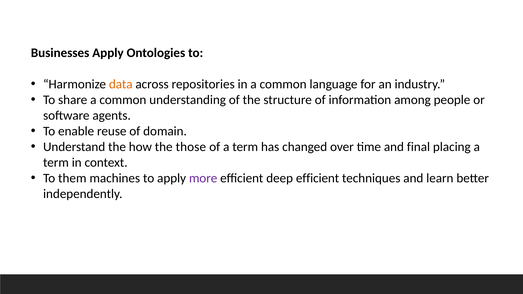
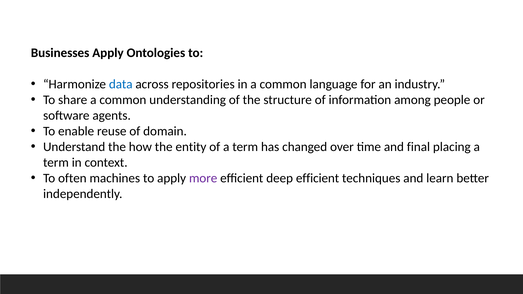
data colour: orange -> blue
those: those -> entity
them: them -> often
